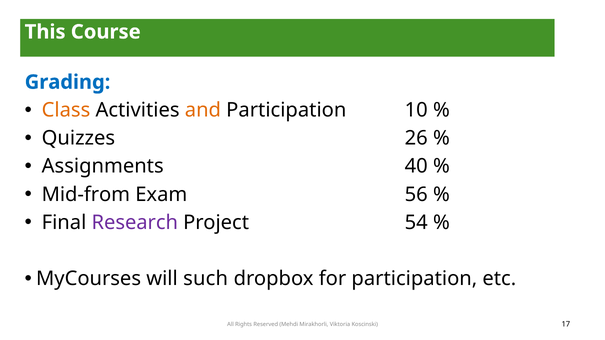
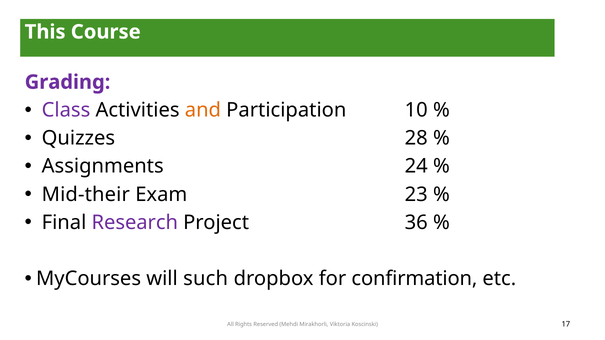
Grading colour: blue -> purple
Class colour: orange -> purple
26: 26 -> 28
40: 40 -> 24
Mid-from: Mid-from -> Mid-their
56: 56 -> 23
54: 54 -> 36
for participation: participation -> confirmation
